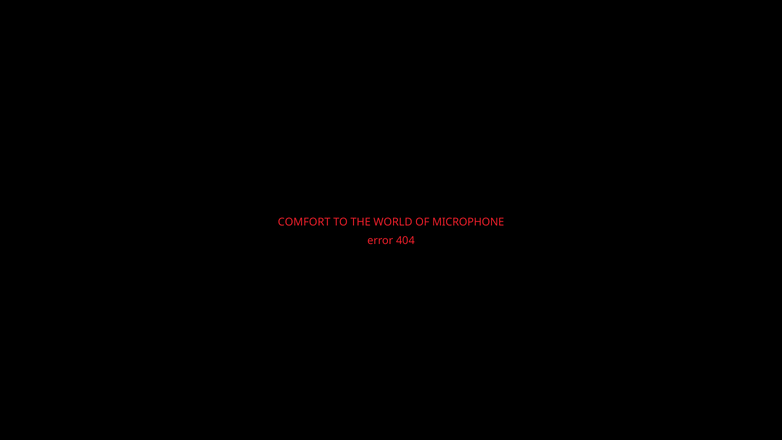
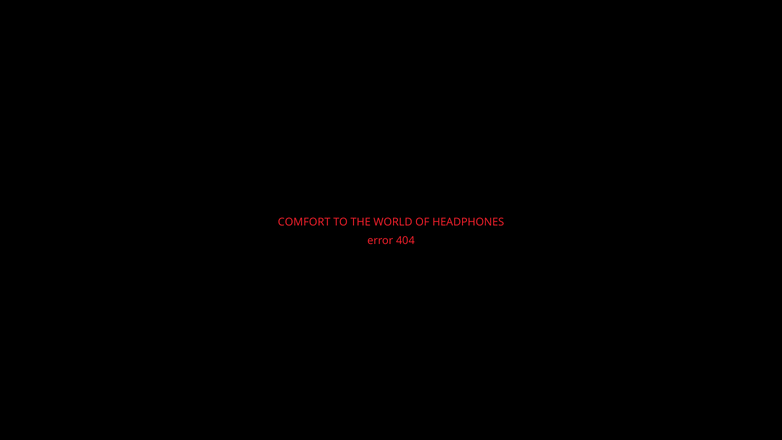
MICROPHONE: MICROPHONE -> HEADPHONES
